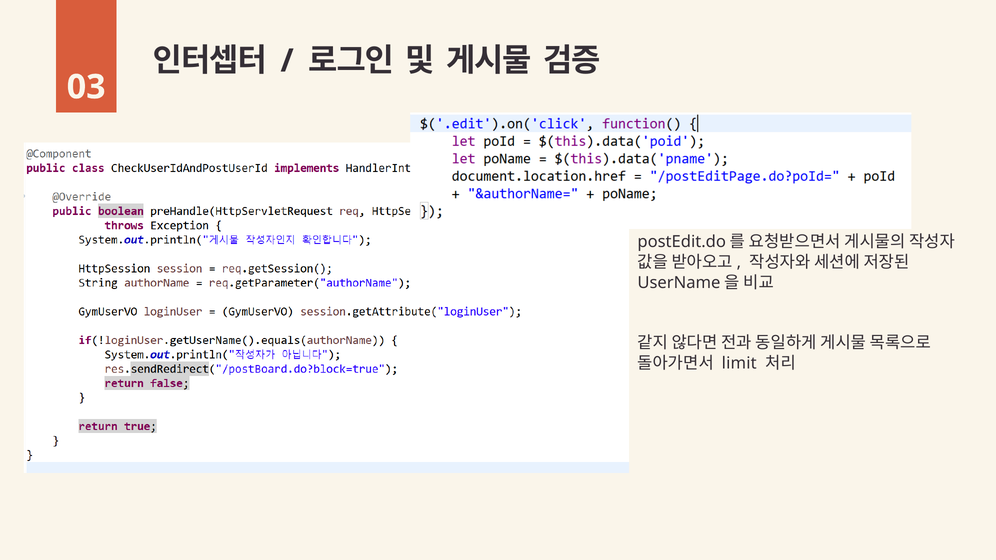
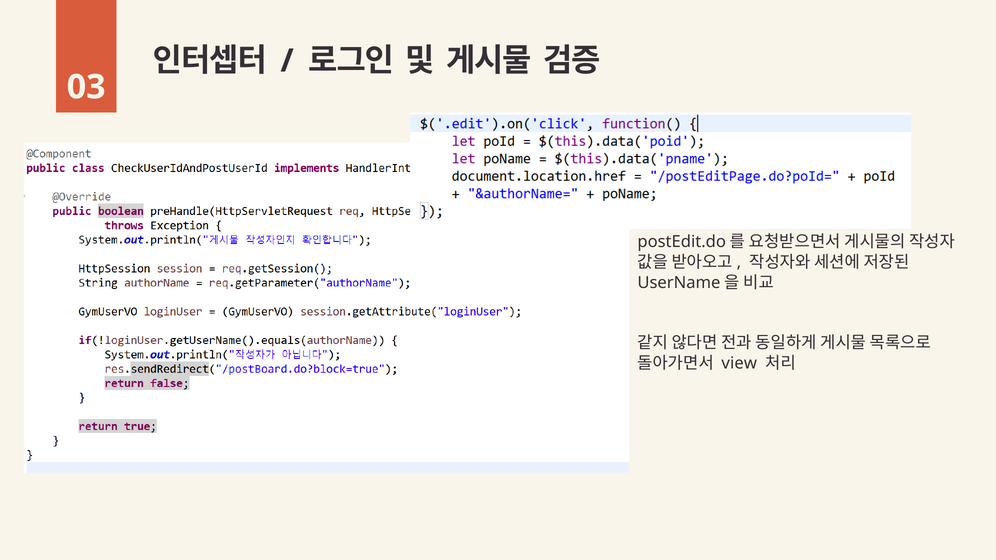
limit: limit -> view
